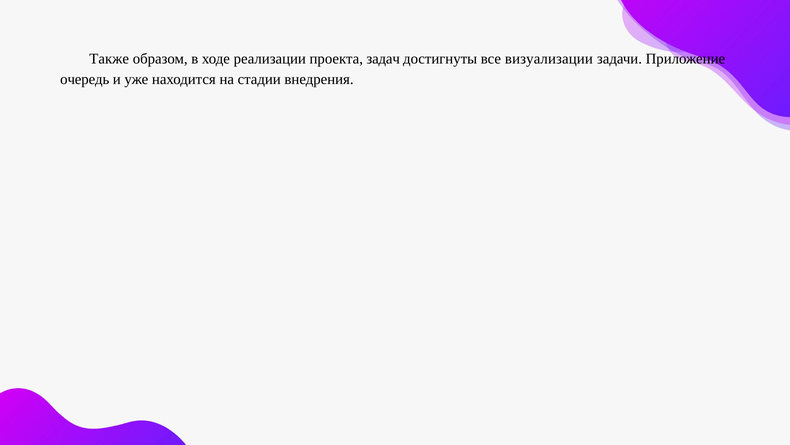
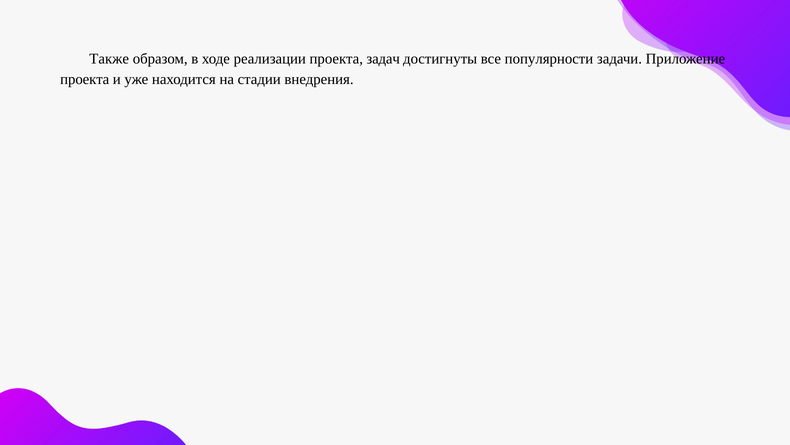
визуализации: визуализации -> популярности
очередь at (85, 79): очередь -> проекта
